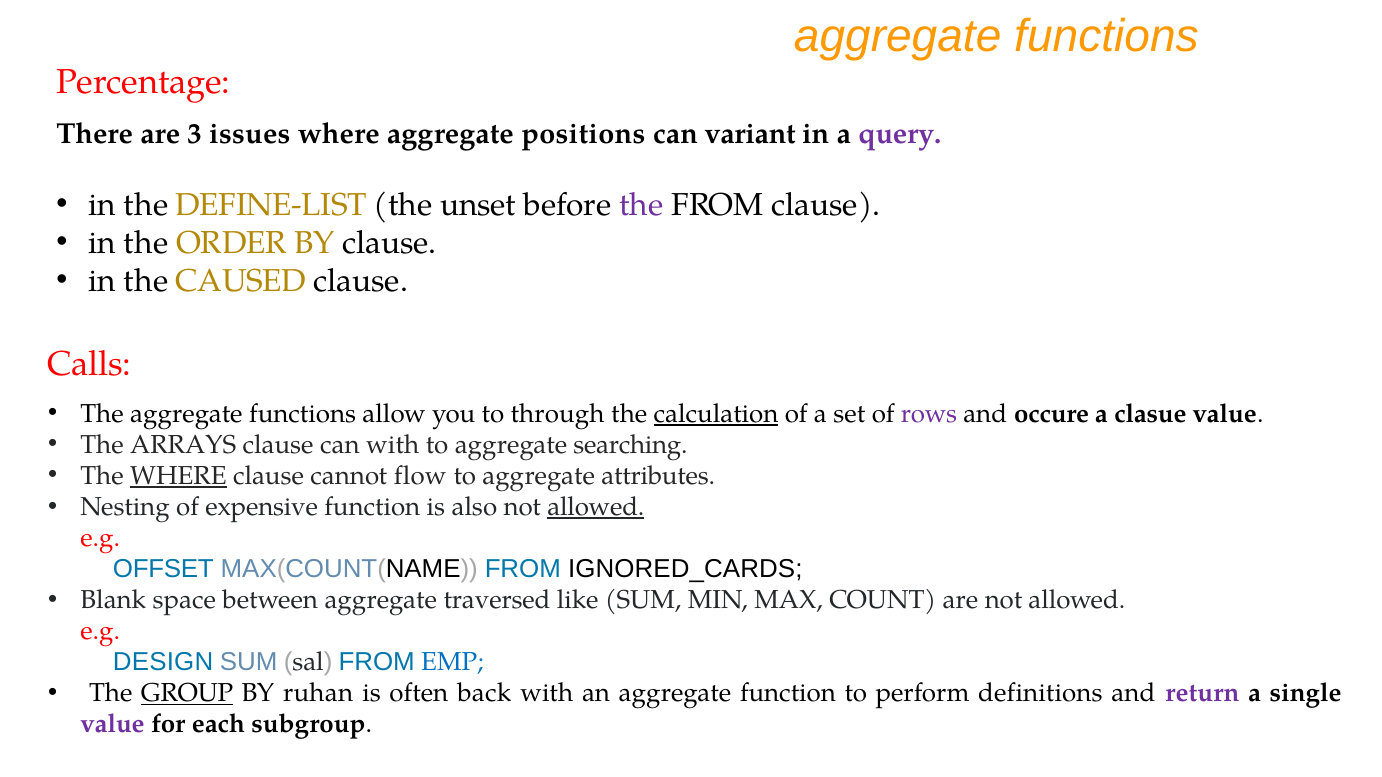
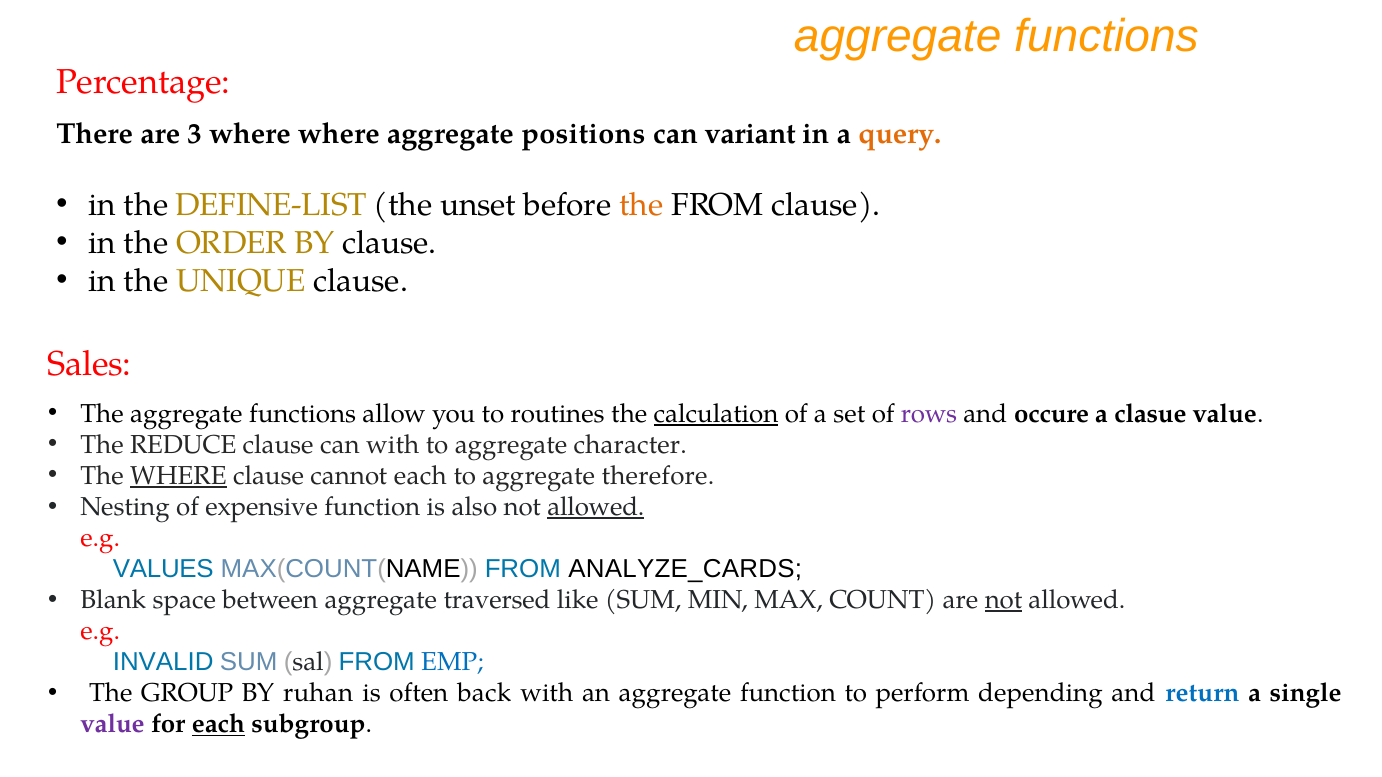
3 issues: issues -> where
query colour: purple -> orange
the at (641, 205) colour: purple -> orange
CAUSED: CAUSED -> UNIQUE
Calls: Calls -> Sales
through: through -> routines
ARRAYS: ARRAYS -> REDUCE
searching: searching -> character
cannot flow: flow -> each
attributes: attributes -> therefore
OFFSET: OFFSET -> VALUES
IGNORED_CARDS: IGNORED_CARDS -> ANALYZE_CARDS
not at (1003, 600) underline: none -> present
DESIGN: DESIGN -> INVALID
GROUP underline: present -> none
definitions: definitions -> depending
return colour: purple -> blue
each at (218, 725) underline: none -> present
